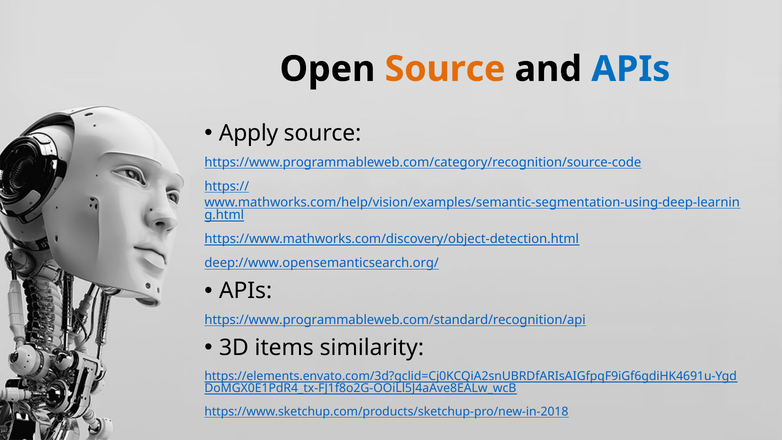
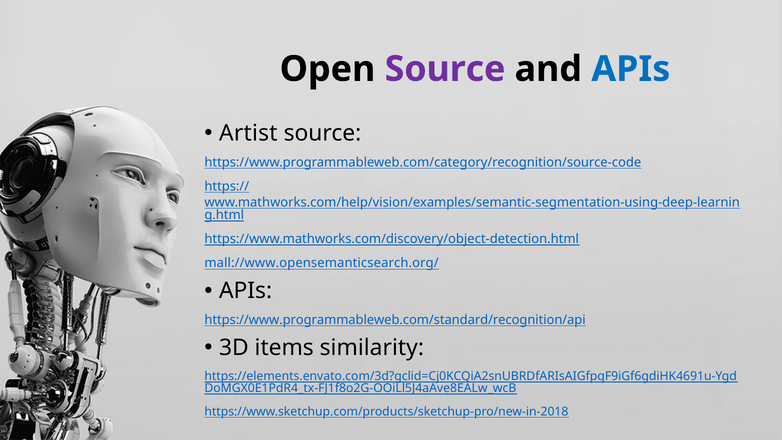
Source at (445, 69) colour: orange -> purple
Apply: Apply -> Artist
deep://www.opensemanticsearch.org/: deep://www.opensemanticsearch.org/ -> mall://www.opensemanticsearch.org/
